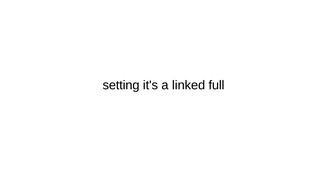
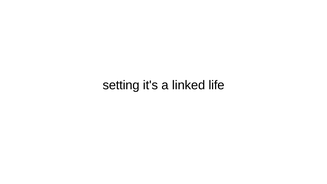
full: full -> life
